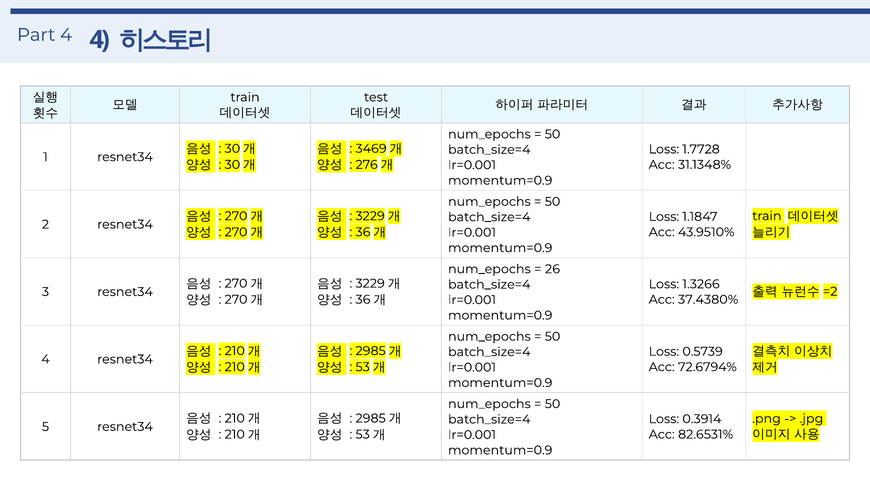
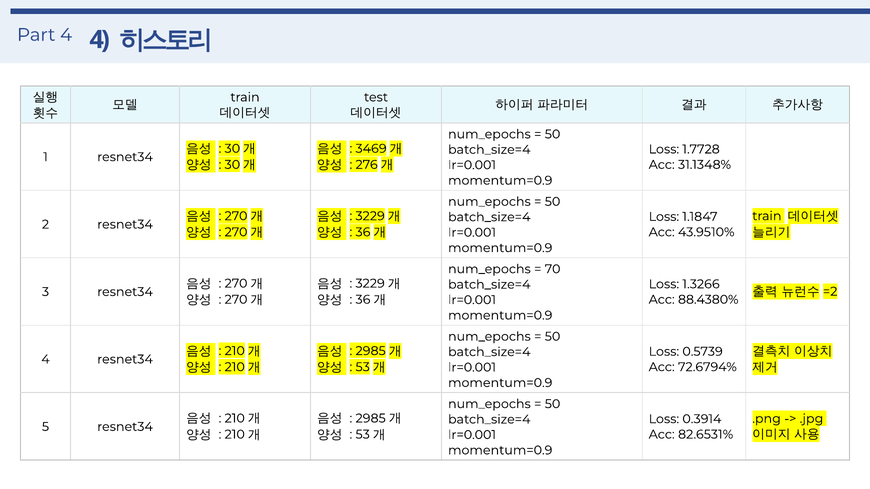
26: 26 -> 70
37.4380%: 37.4380% -> 88.4380%
